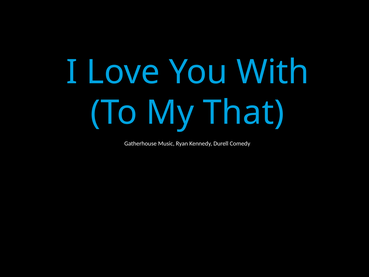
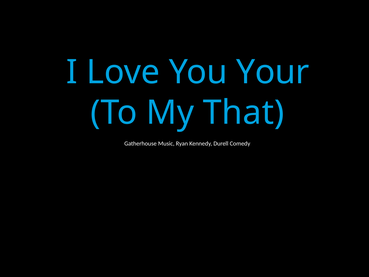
With: With -> Your
